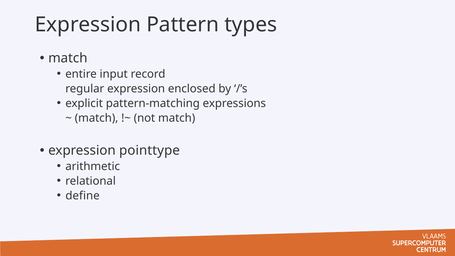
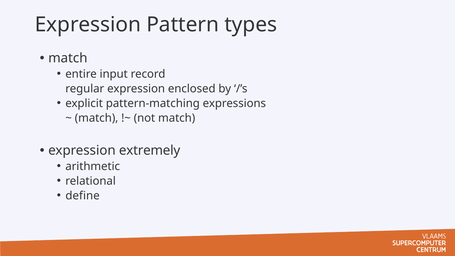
pointtype: pointtype -> extremely
